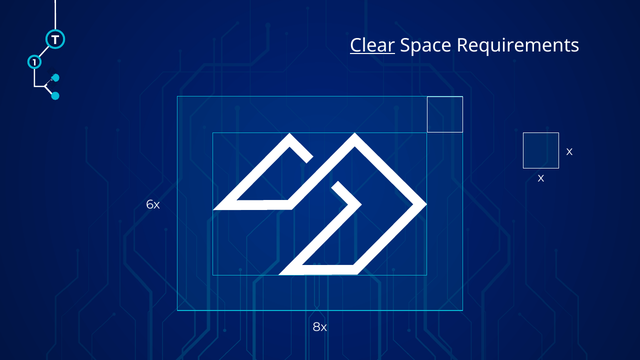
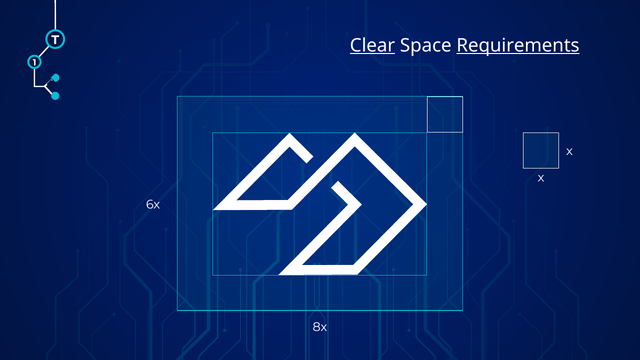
Requirements underline: none -> present
